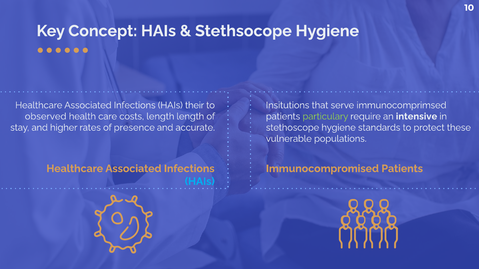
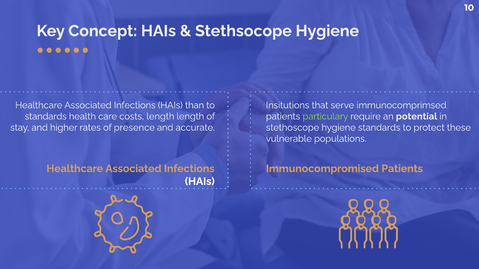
their: their -> than
observed at (46, 117): observed -> standards
intensive: intensive -> potential
HAIs at (200, 182) colour: light blue -> white
